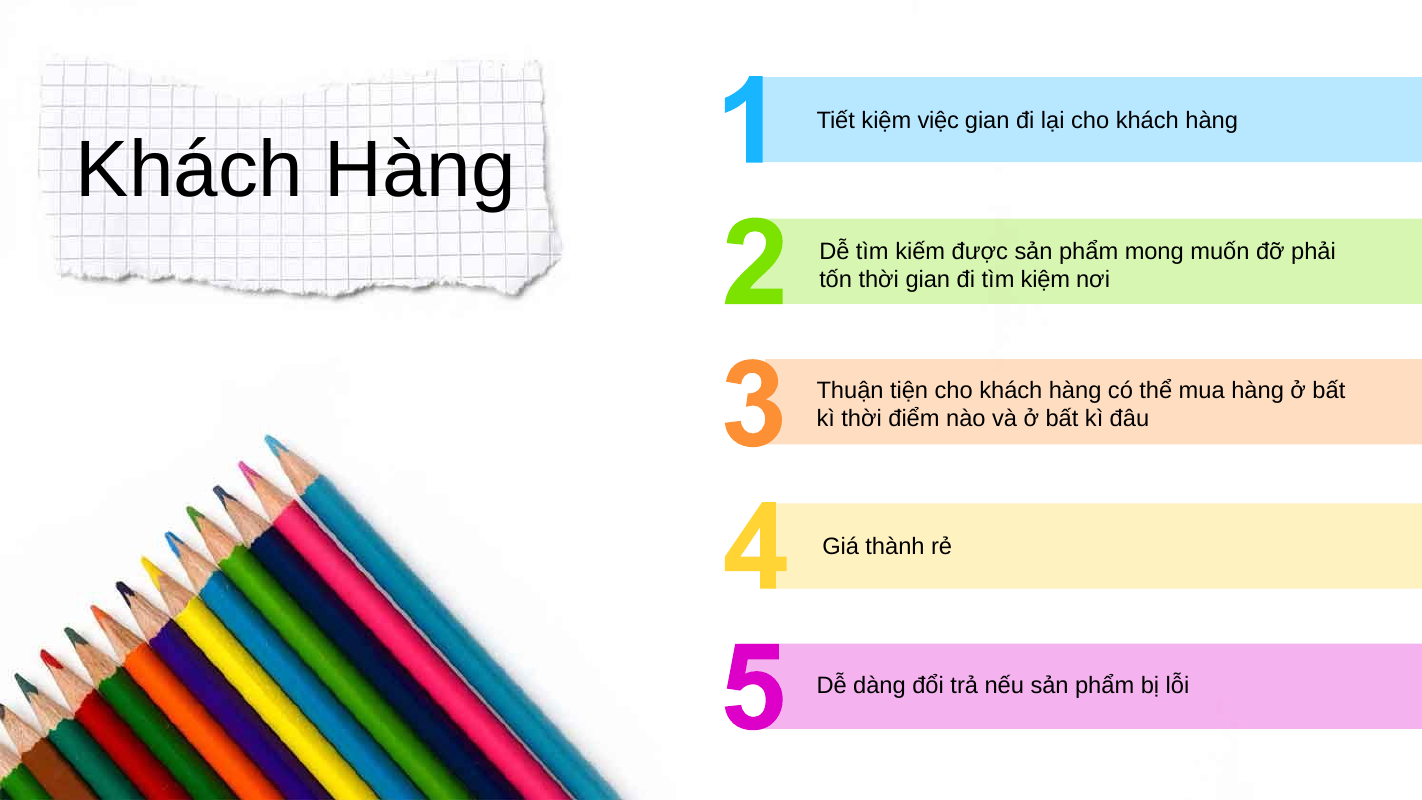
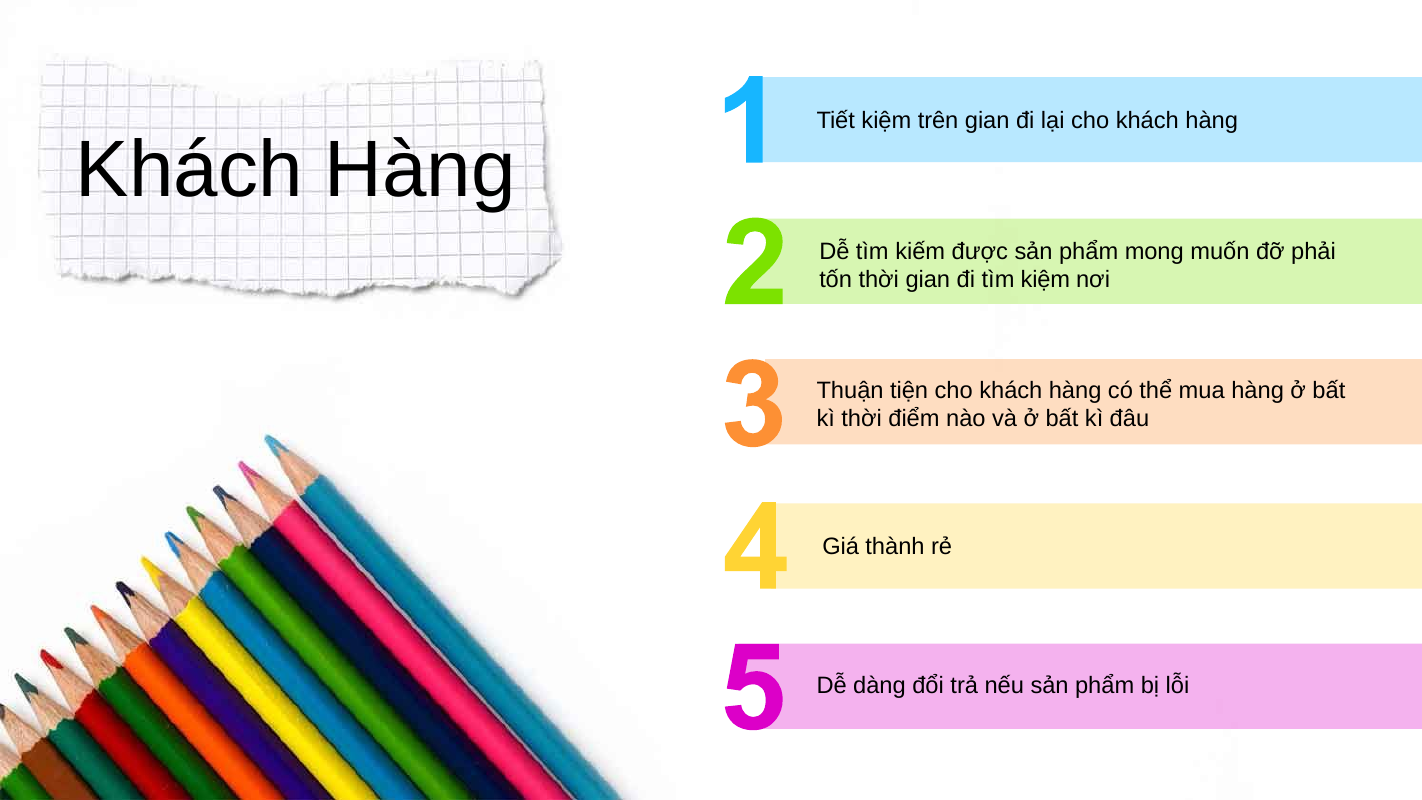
việc: việc -> trên
